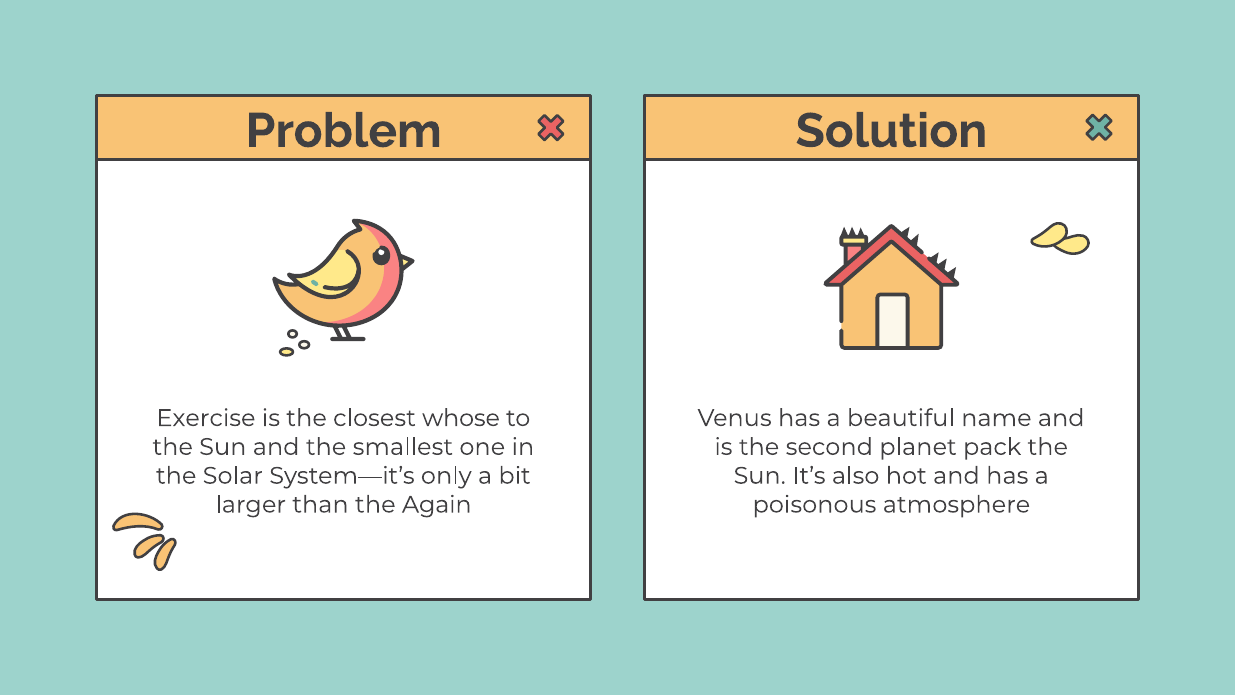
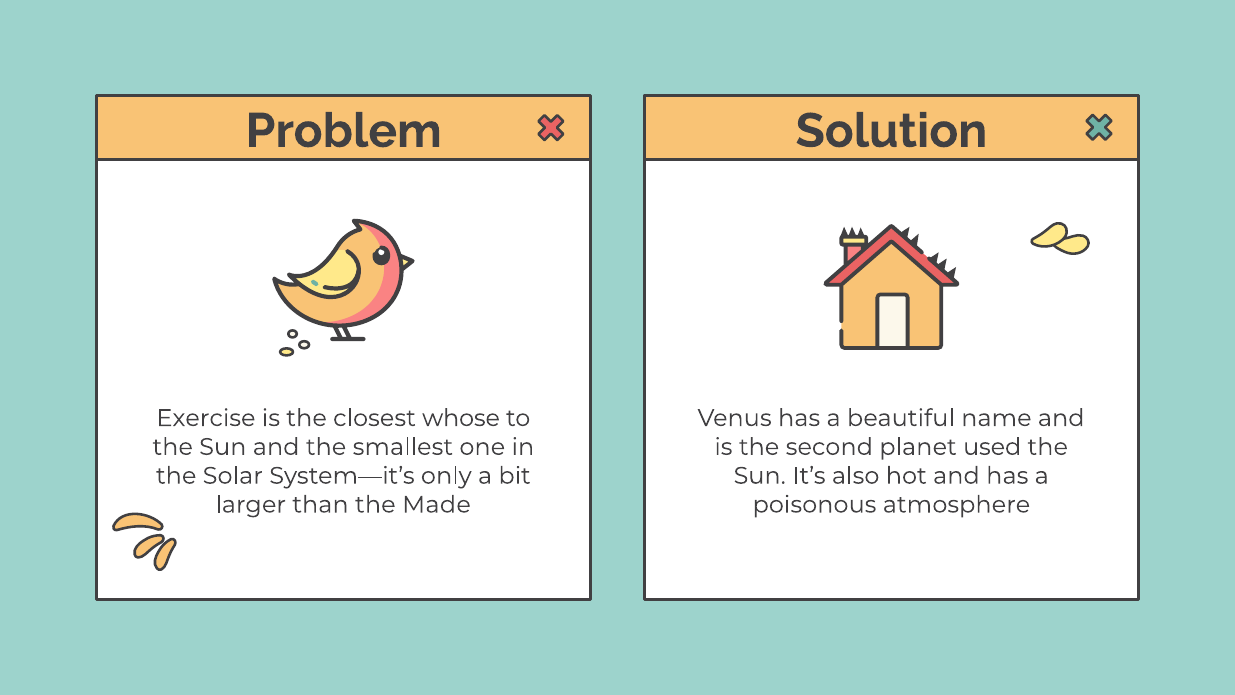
pack: pack -> used
Again: Again -> Made
